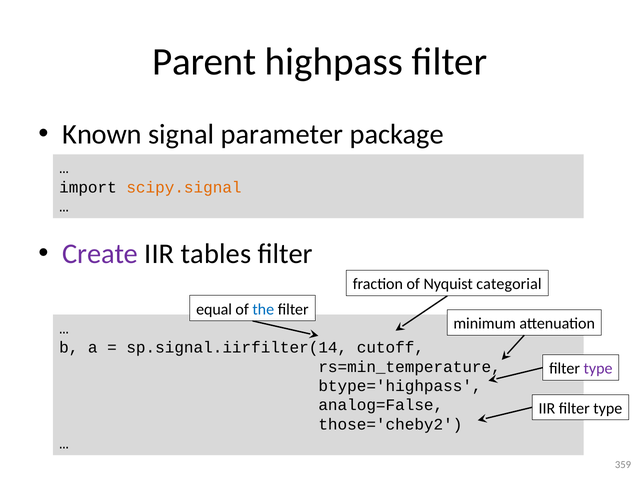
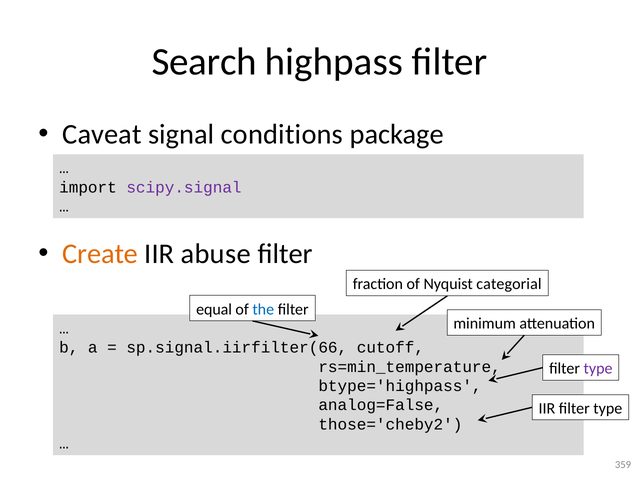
Parent: Parent -> Search
Known: Known -> Caveat
parameter: parameter -> conditions
scipy.signal colour: orange -> purple
Create colour: purple -> orange
tables: tables -> abuse
sp.signal.iirfilter(14: sp.signal.iirfilter(14 -> sp.signal.iirfilter(66
